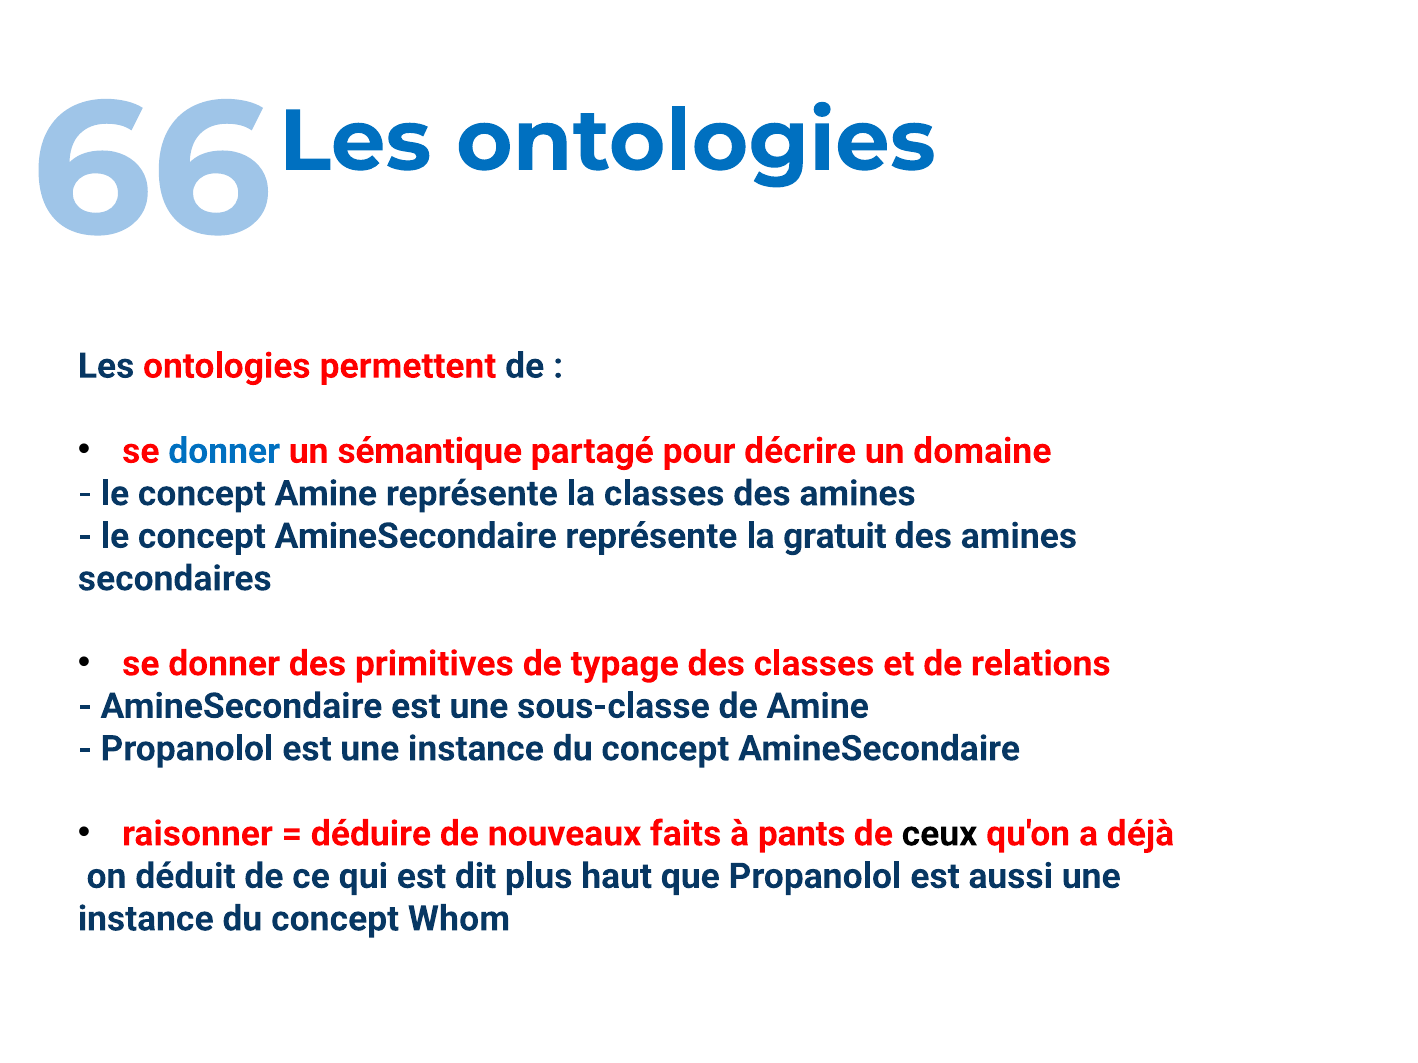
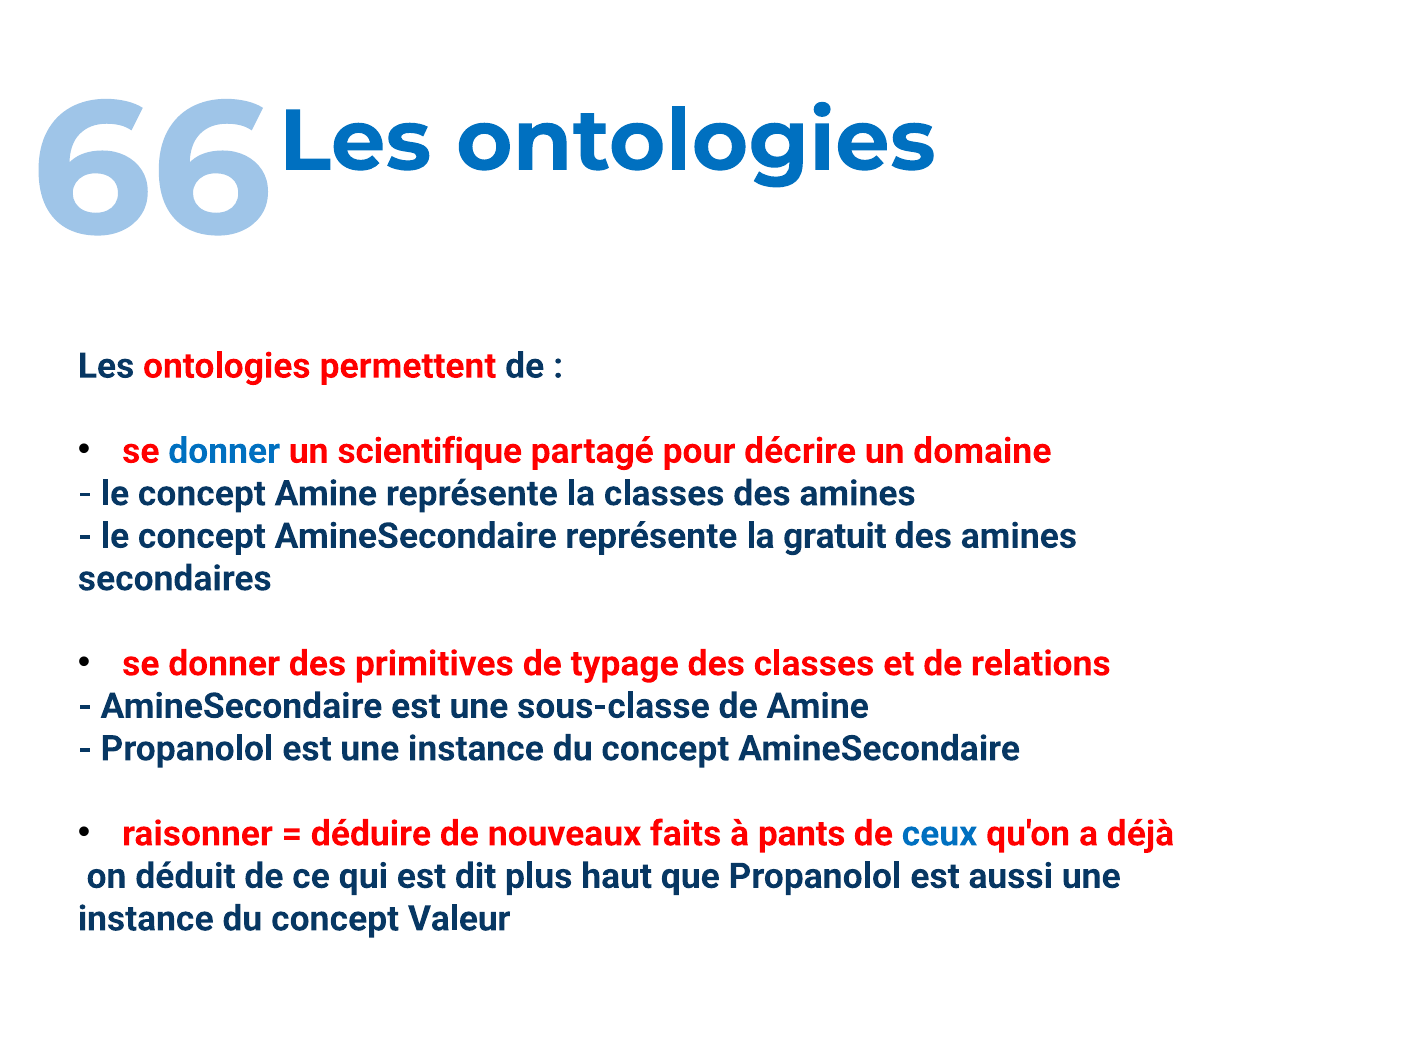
sémantique: sémantique -> scientifique
ceux colour: black -> blue
Whom: Whom -> Valeur
